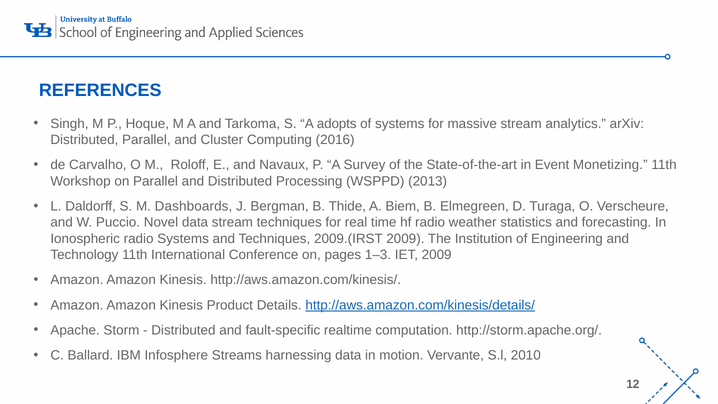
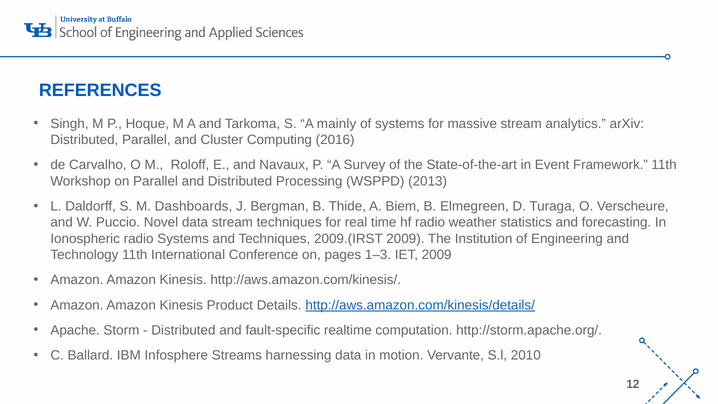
adopts: adopts -> mainly
Monetizing: Monetizing -> Framework
